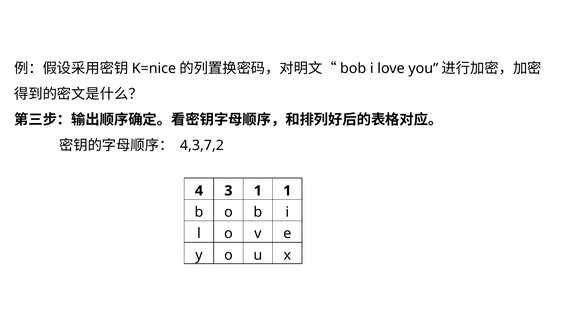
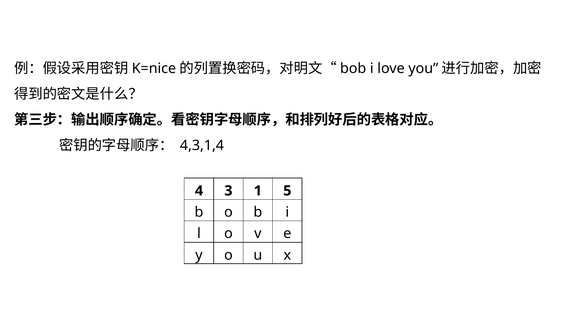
4,3,7,2: 4,3,7,2 -> 4,3,1,4
1 1: 1 -> 5
